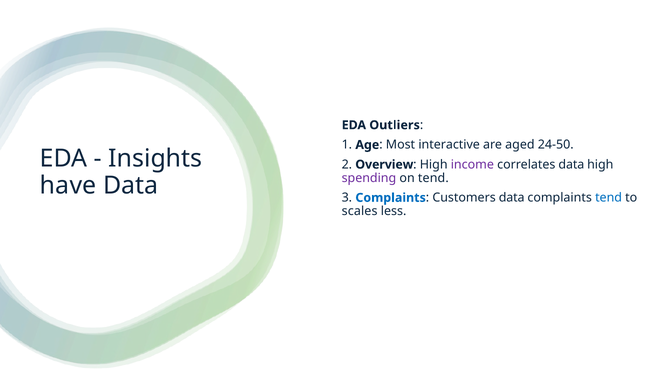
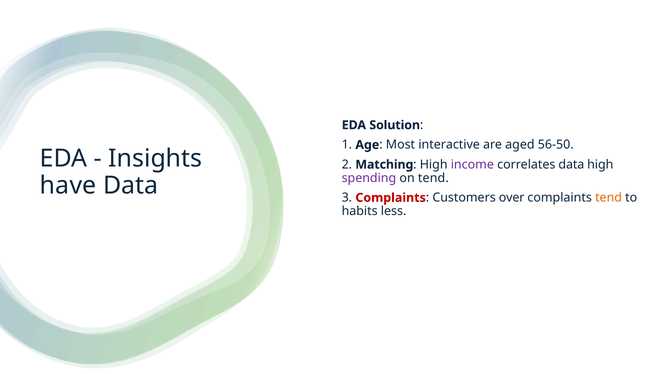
Outliers: Outliers -> Solution
24-50: 24-50 -> 56-50
Overview: Overview -> Matching
Complaints at (391, 198) colour: blue -> red
Customers data: data -> over
tend at (609, 198) colour: blue -> orange
scales: scales -> habits
